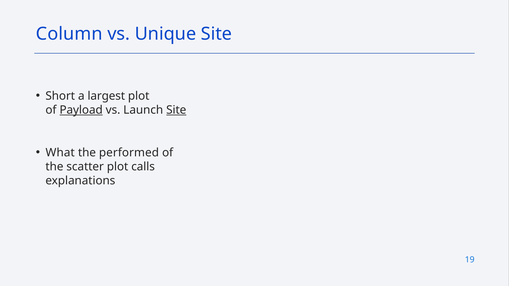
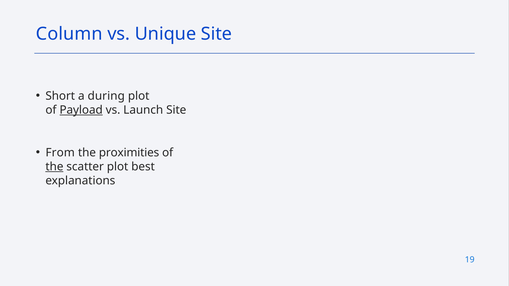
largest: largest -> during
Site at (176, 110) underline: present -> none
What: What -> From
performed: performed -> proximities
the at (54, 167) underline: none -> present
calls: calls -> best
